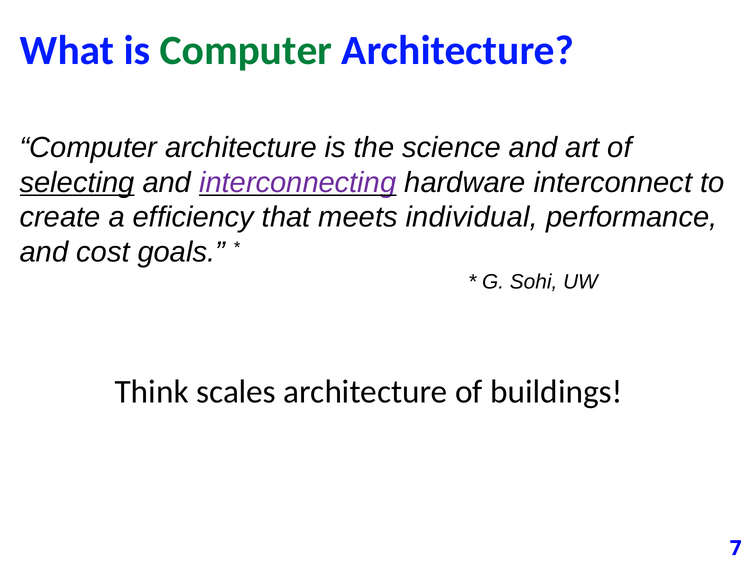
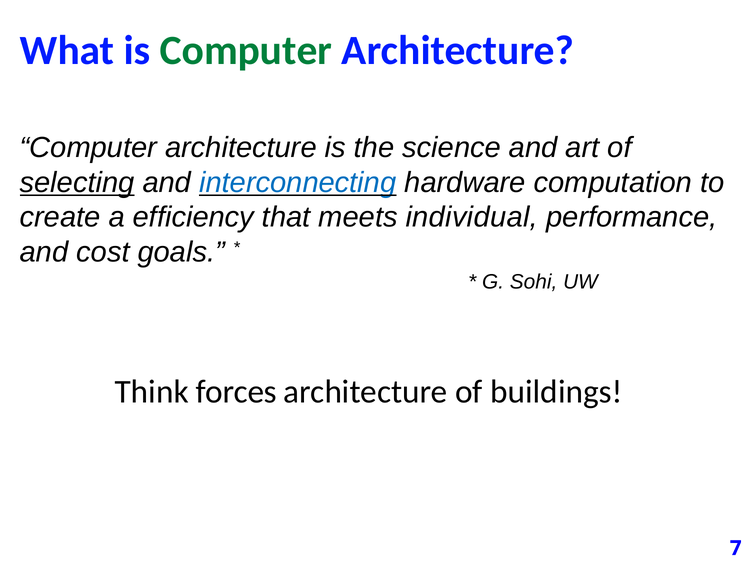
interconnecting colour: purple -> blue
interconnect: interconnect -> computation
scales: scales -> forces
